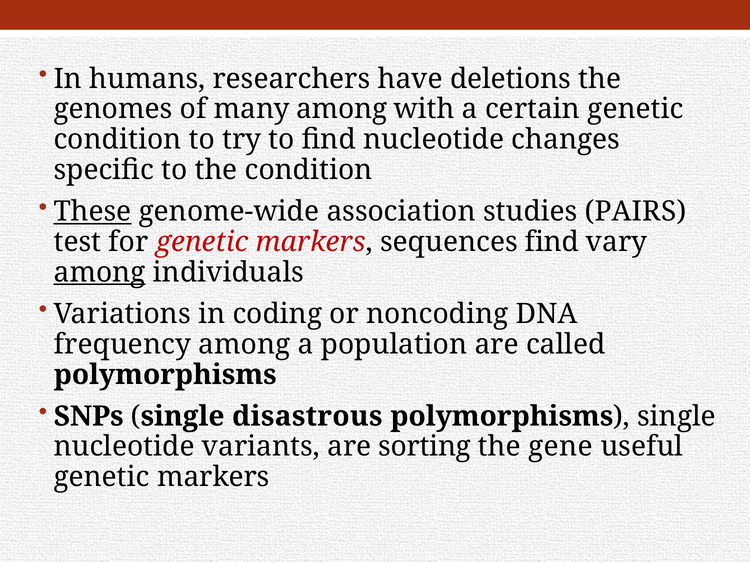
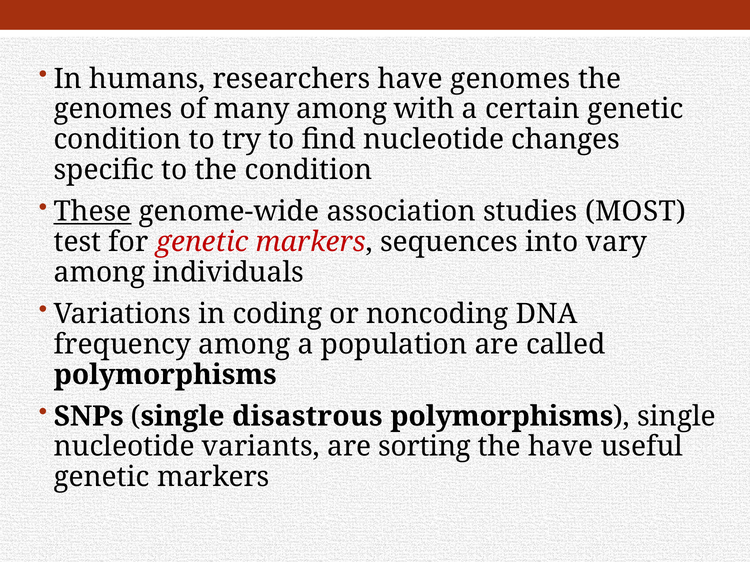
have deletions: deletions -> genomes
PAIRS: PAIRS -> MOST
sequences find: find -> into
among at (100, 273) underline: present -> none
the gene: gene -> have
